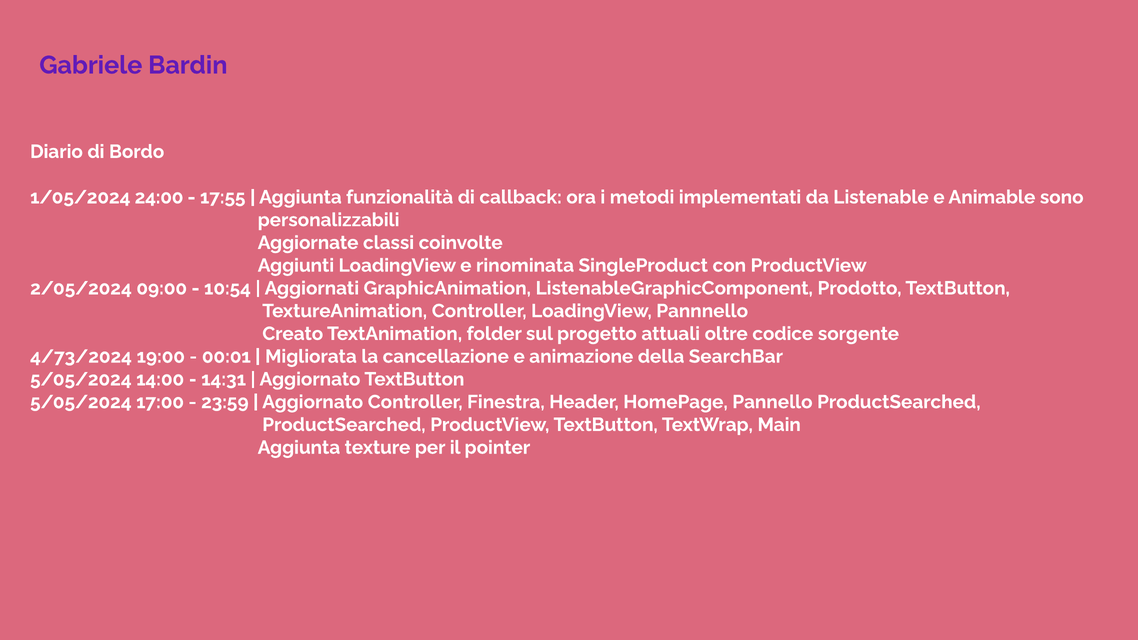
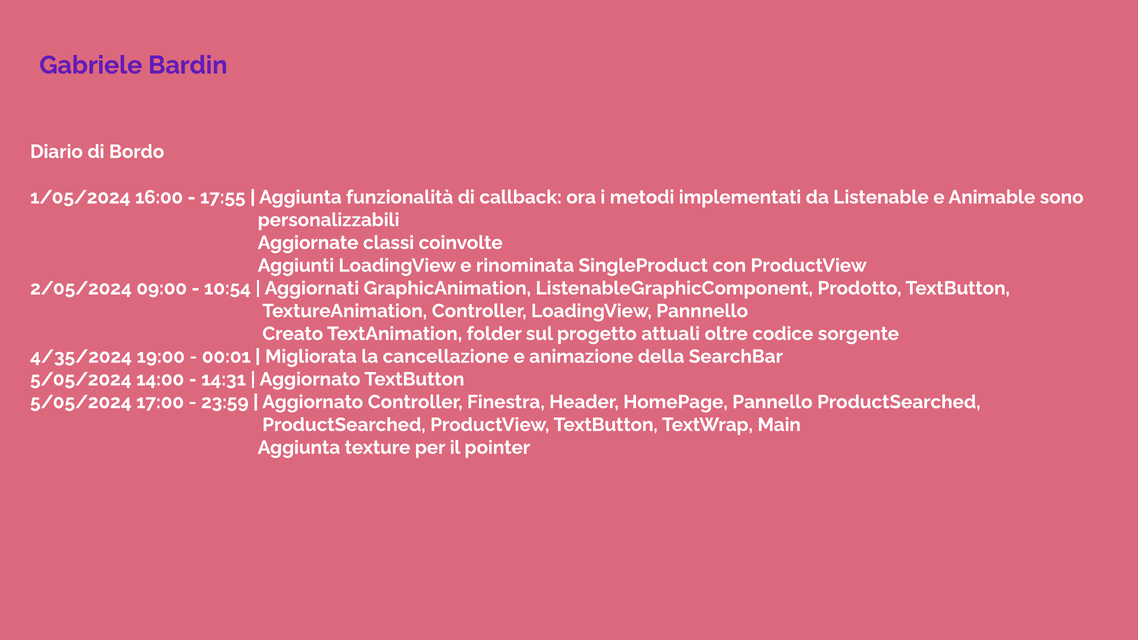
24:00: 24:00 -> 16:00
4/73/2024: 4/73/2024 -> 4/35/2024
